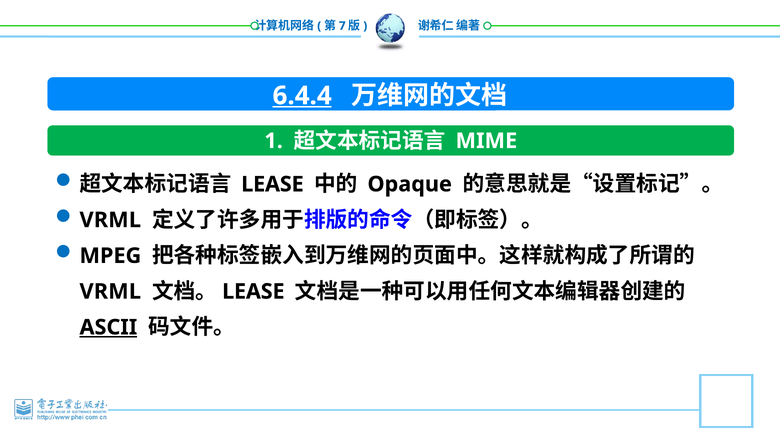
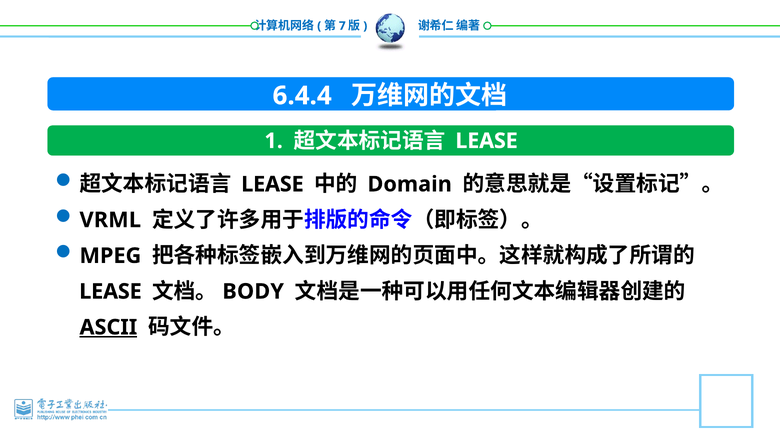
6.4.4 underline: present -> none
MIME at (486, 141): MIME -> LEASE
Opaque: Opaque -> Domain
VRML at (110, 291): VRML -> LEASE
LEASE at (253, 291): LEASE -> BODY
